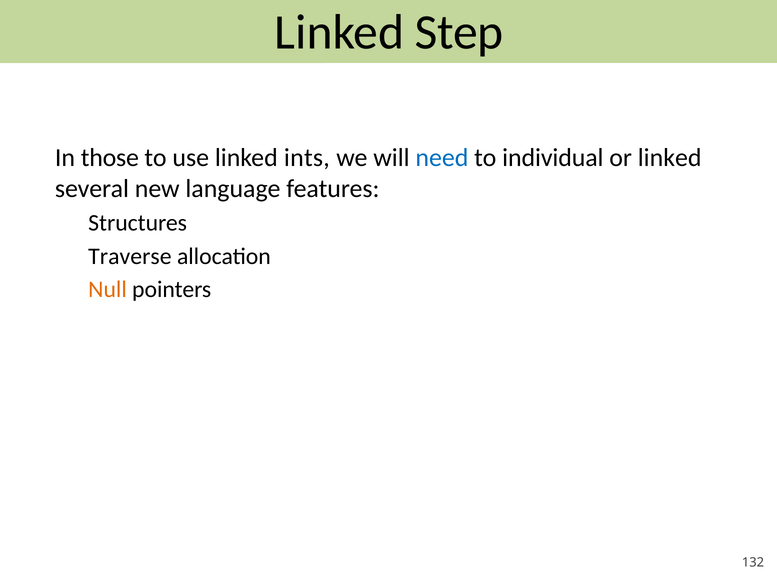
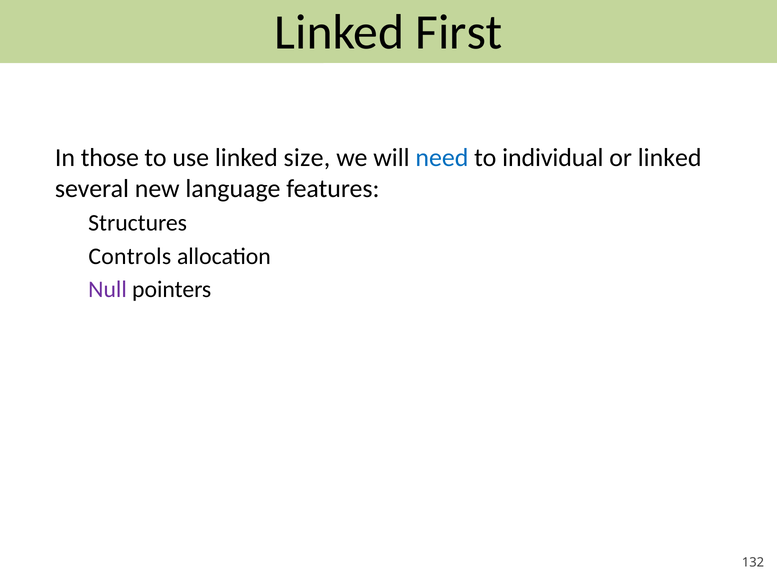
Step: Step -> First
ints: ints -> size
Traverse: Traverse -> Controls
Null colour: orange -> purple
